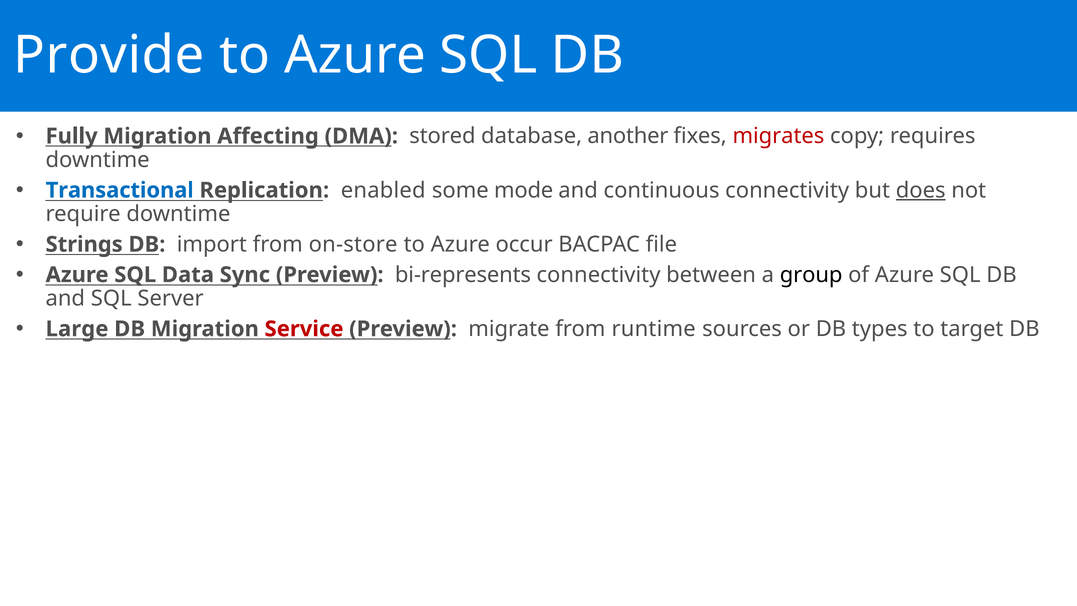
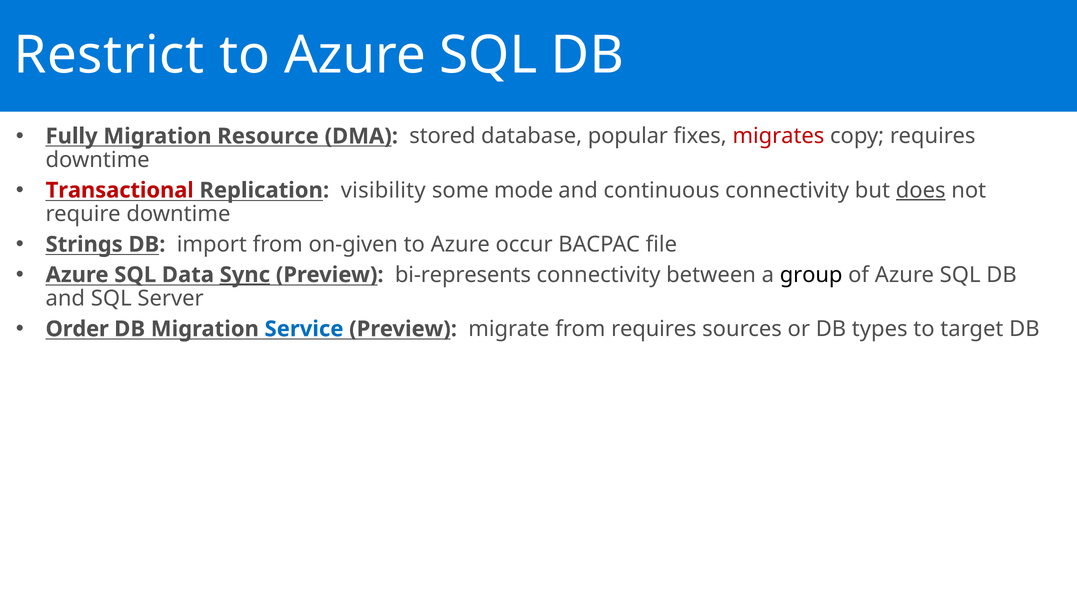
Provide: Provide -> Restrict
Affecting: Affecting -> Resource
another: another -> popular
Transactional colour: blue -> red
enabled: enabled -> visibility
on-store: on-store -> on-given
Sync underline: none -> present
Large: Large -> Order
Service colour: red -> blue
from runtime: runtime -> requires
